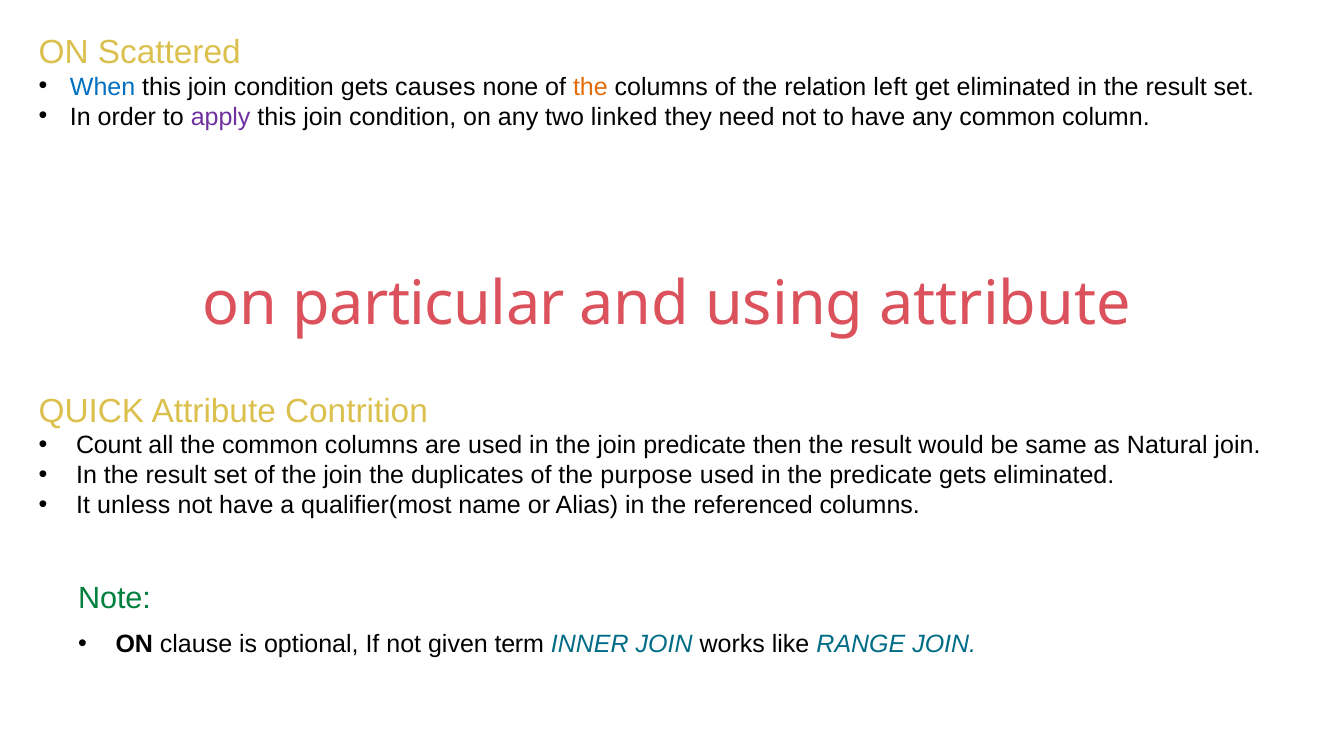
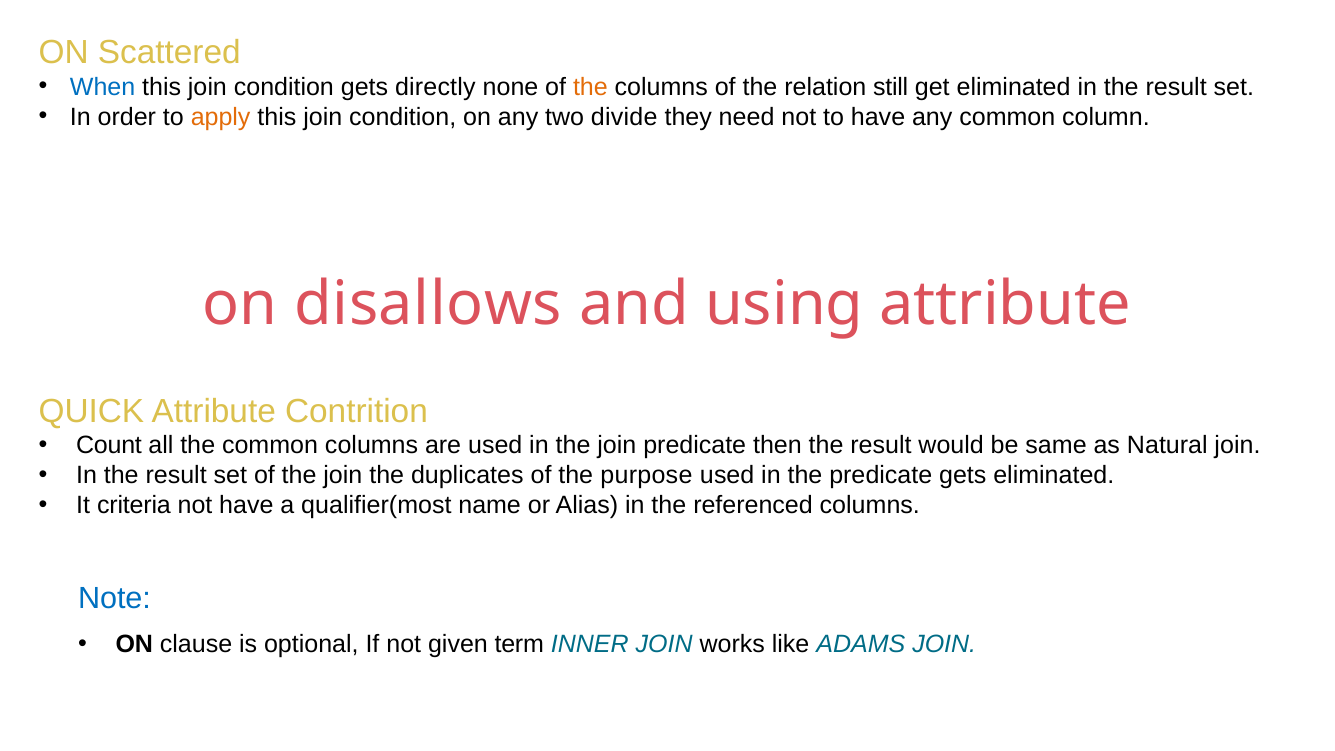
causes: causes -> directly
left: left -> still
apply colour: purple -> orange
linked: linked -> divide
particular: particular -> disallows
unless: unless -> criteria
Note colour: green -> blue
RANGE: RANGE -> ADAMS
